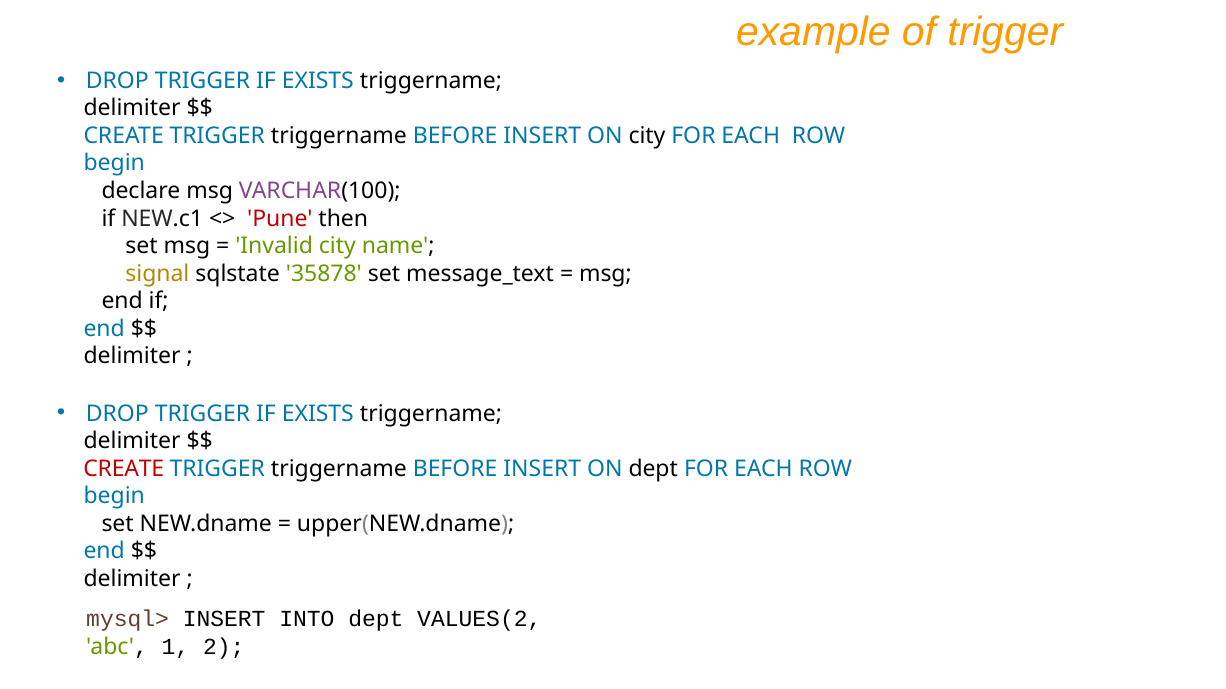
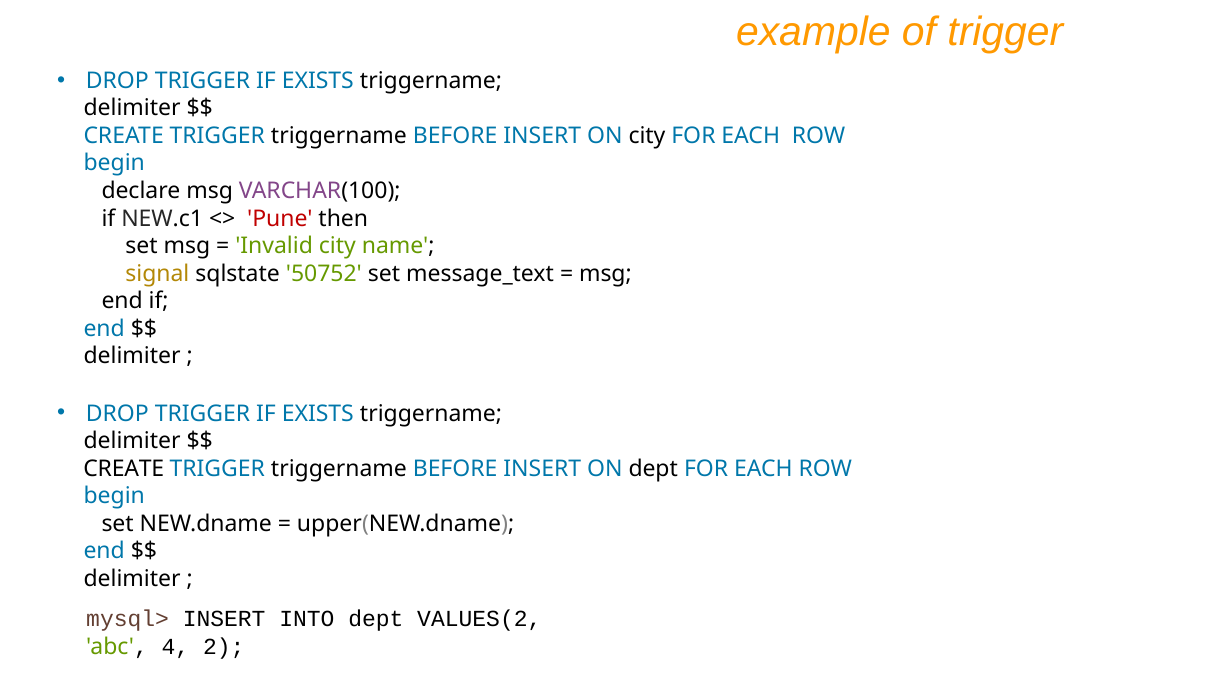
35878: 35878 -> 50752
CREATE at (124, 469) colour: red -> black
1: 1 -> 4
